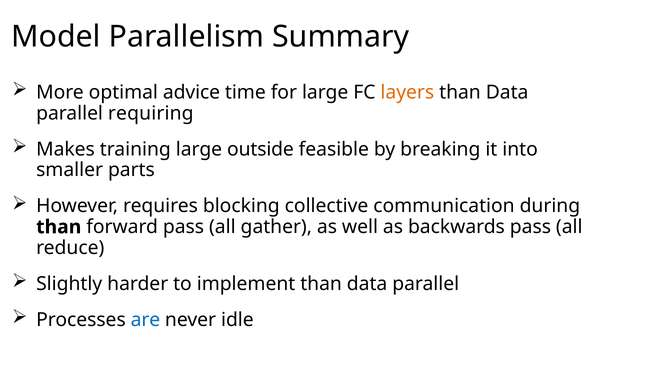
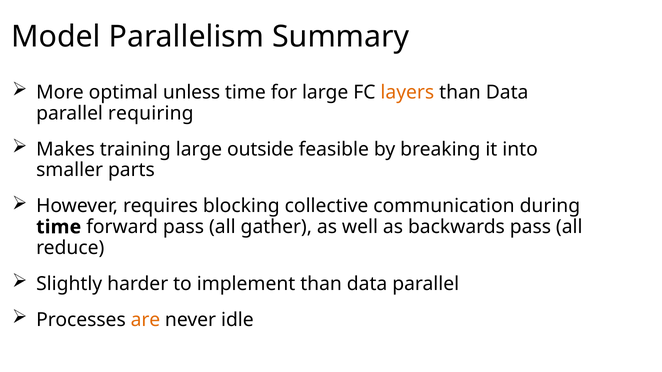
advice: advice -> unless
than at (59, 227): than -> time
are colour: blue -> orange
